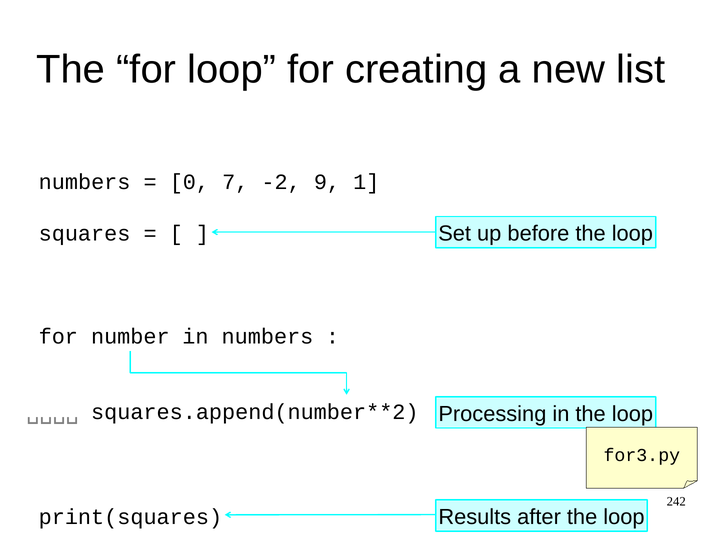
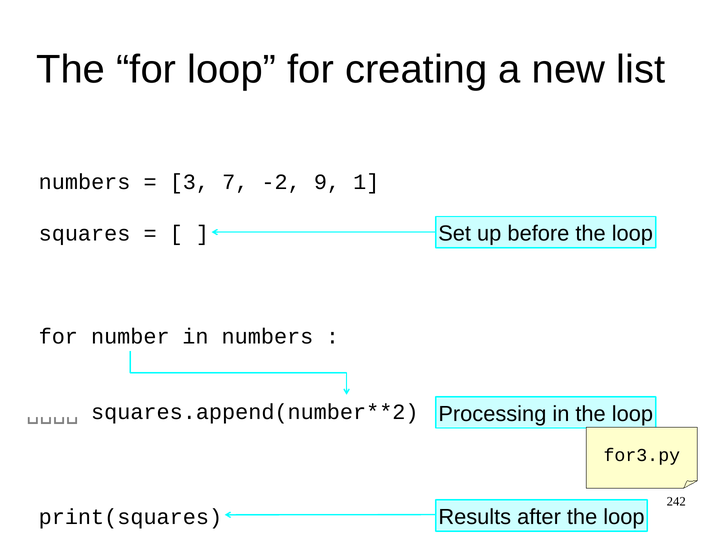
0: 0 -> 3
